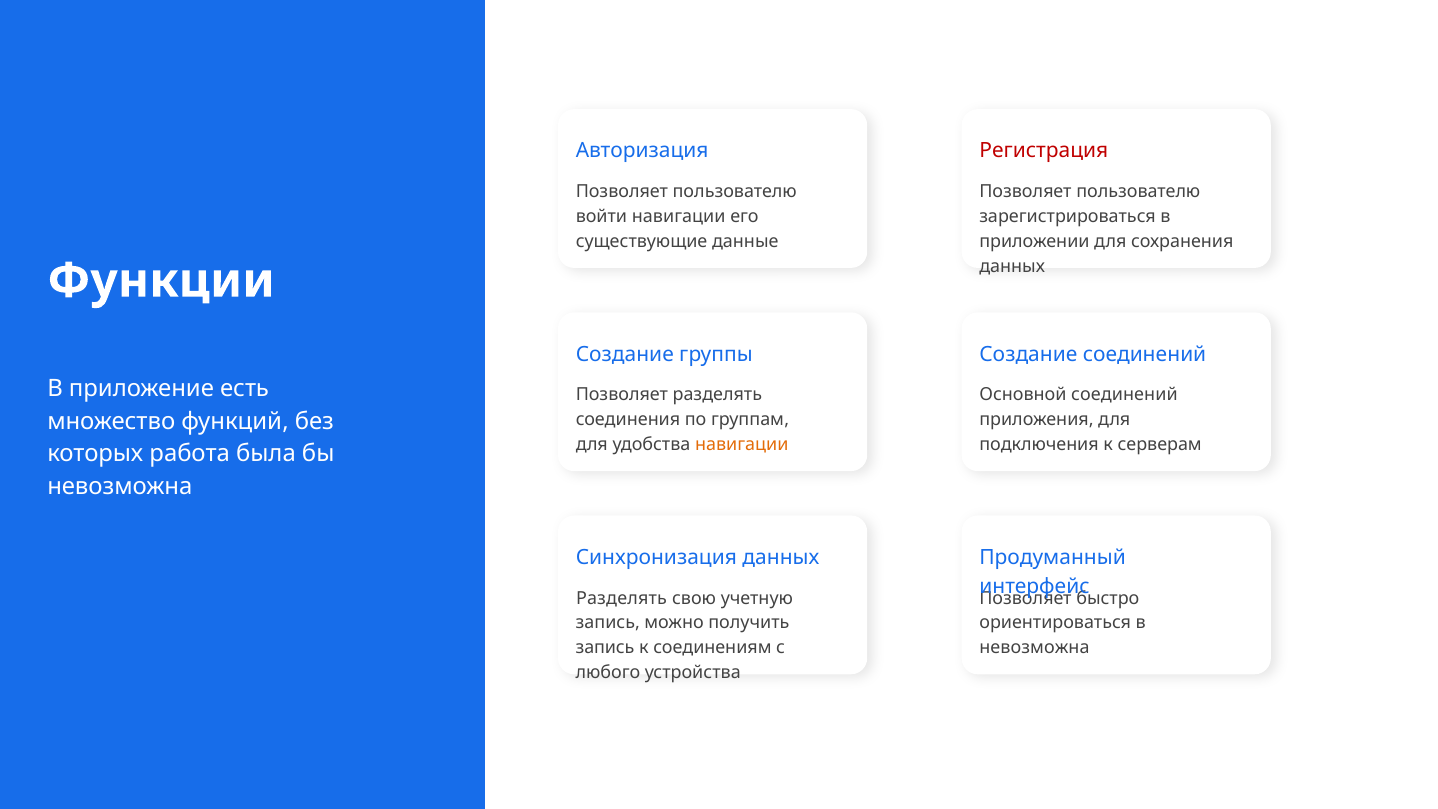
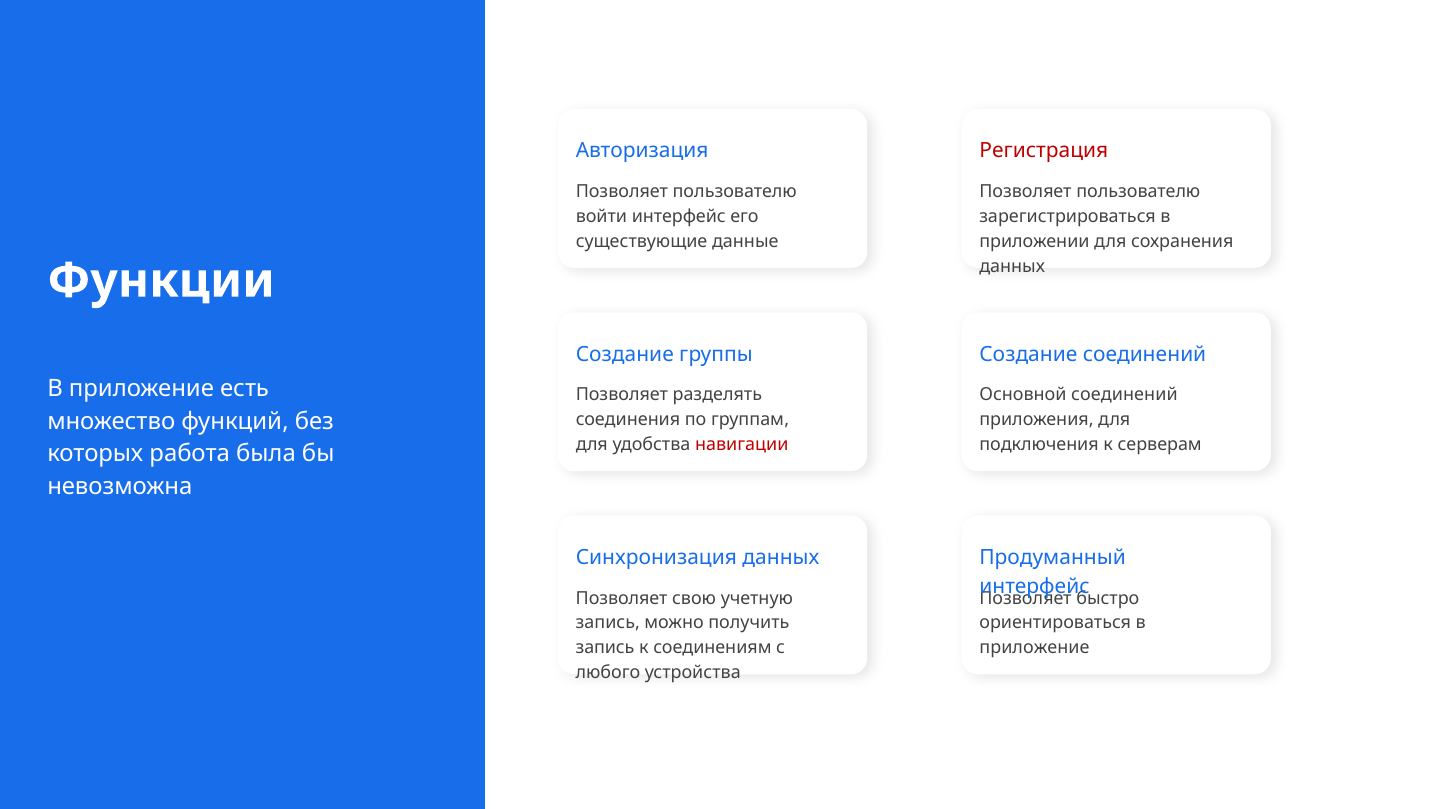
войти навигации: навигации -> интерфейс
навигации at (742, 445) colour: orange -> red
Разделять at (621, 598): Разделять -> Позволяет
невозможна at (1034, 648): невозможна -> приложение
